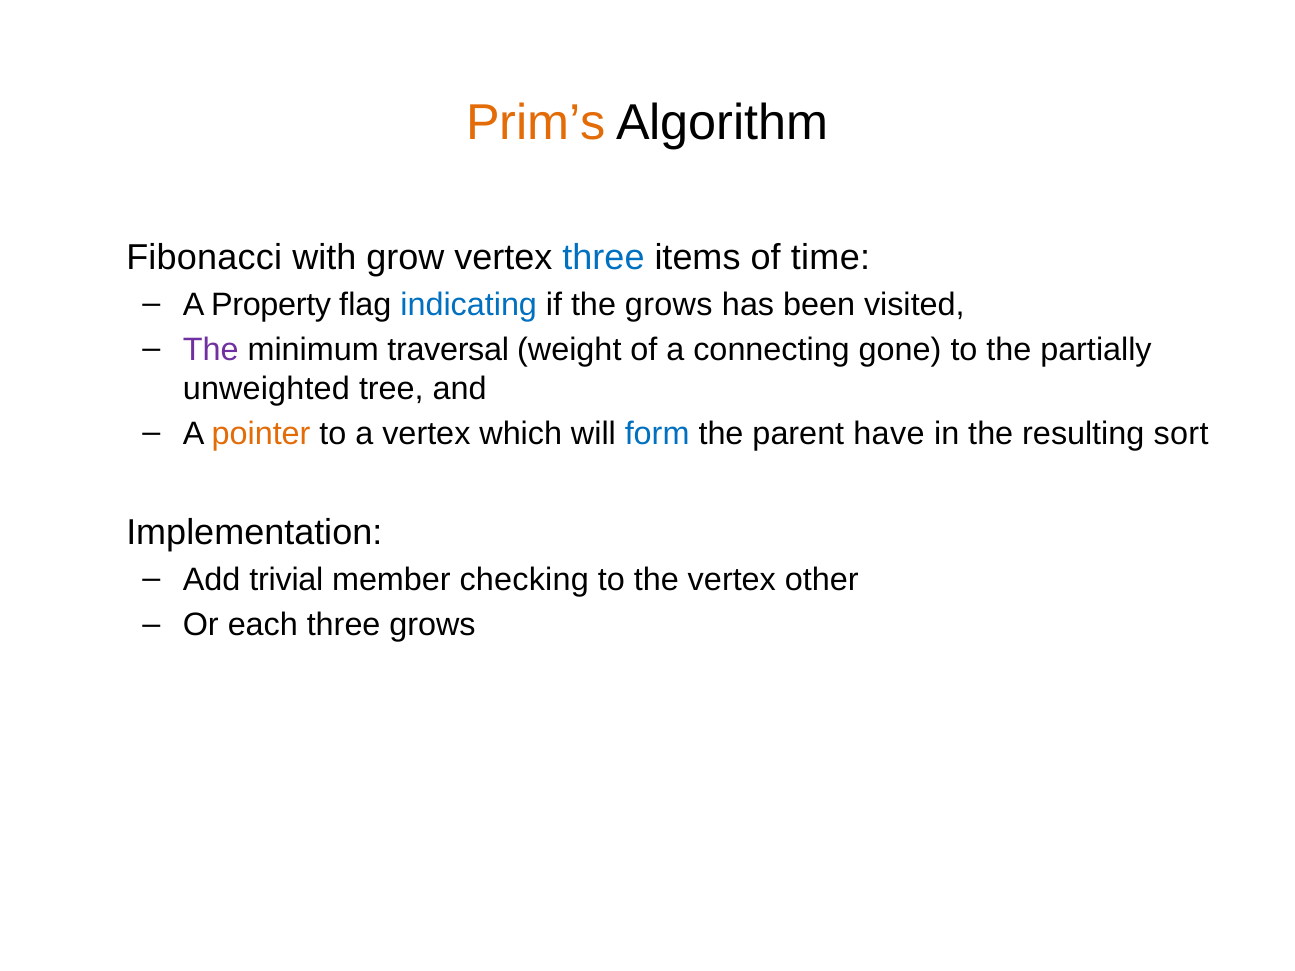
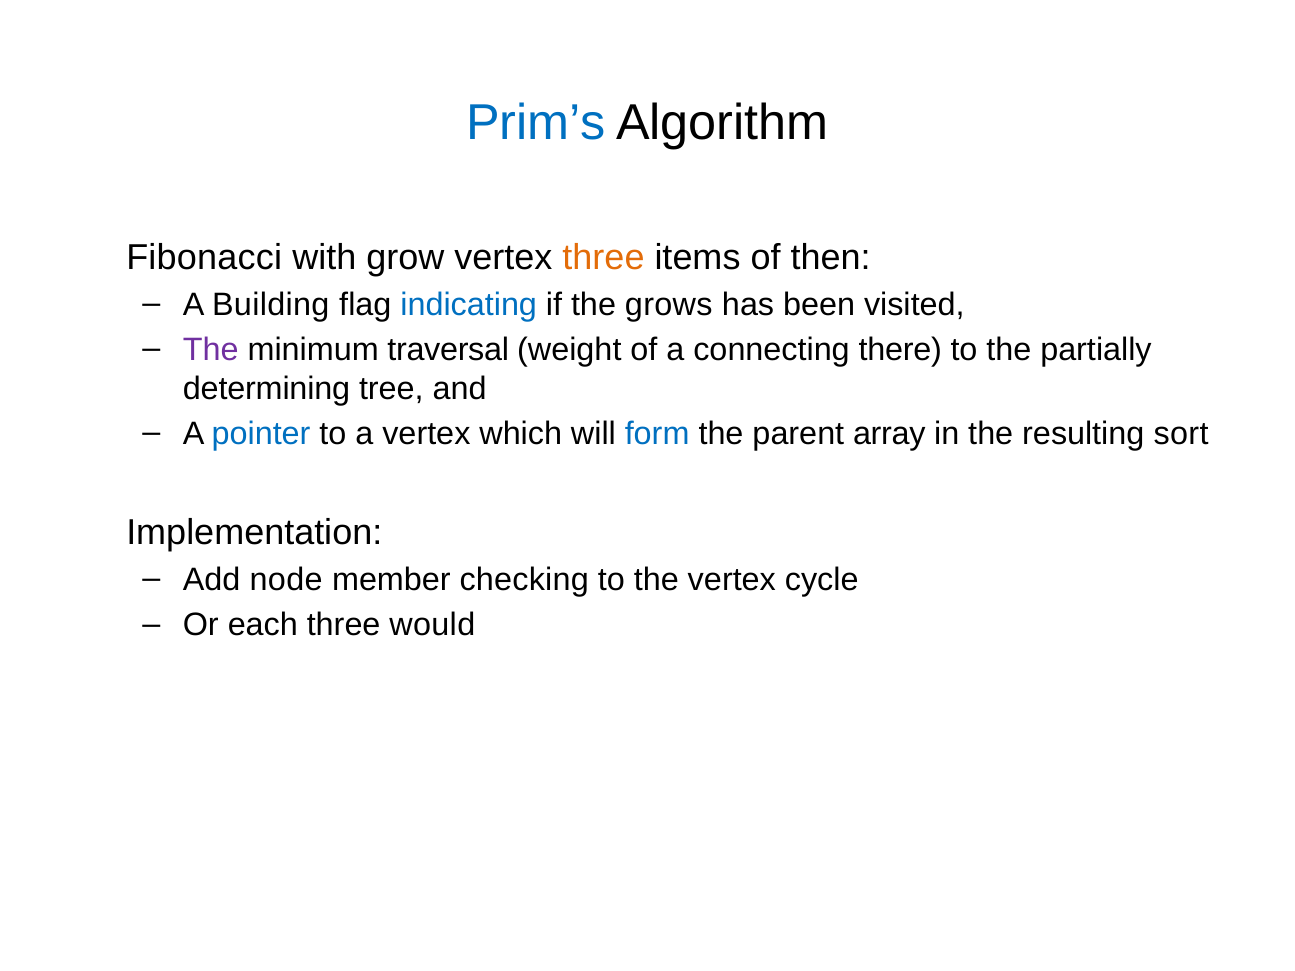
Prim’s colour: orange -> blue
three at (604, 257) colour: blue -> orange
time: time -> then
Property: Property -> Building
gone: gone -> there
unweighted: unweighted -> determining
pointer colour: orange -> blue
have: have -> array
trivial: trivial -> node
other: other -> cycle
three grows: grows -> would
